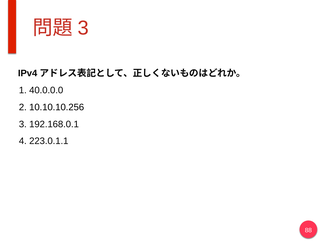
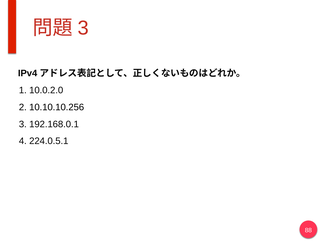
40.0.0.0: 40.0.0.0 -> 10.0.2.0
223.0.1.1: 223.0.1.1 -> 224.0.5.1
